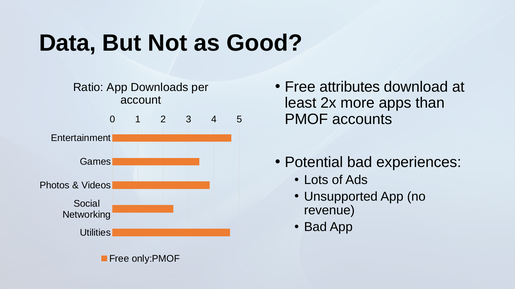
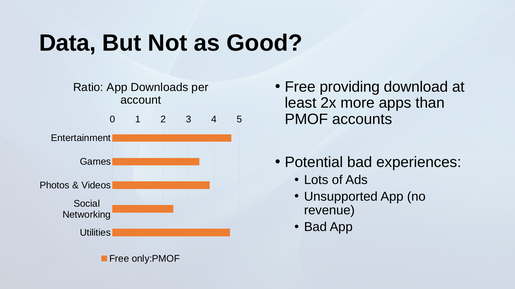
attributes: attributes -> providing
